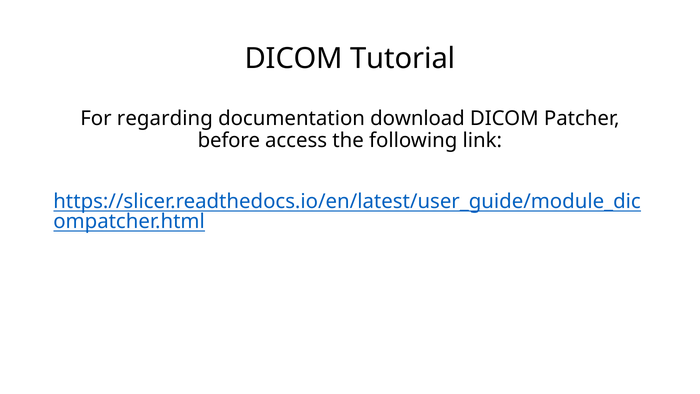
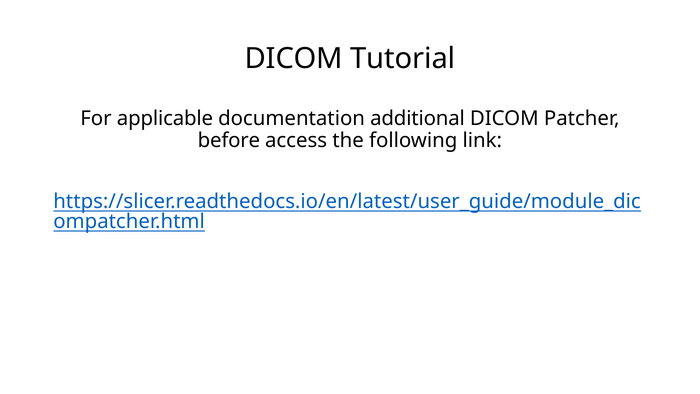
regarding: regarding -> applicable
download: download -> additional
